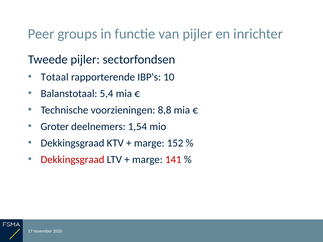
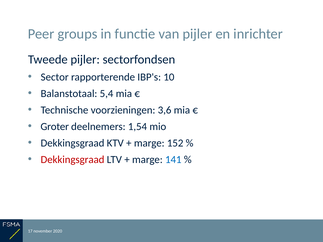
Totaal: Totaal -> Sector
8,8: 8,8 -> 3,6
141 colour: red -> blue
